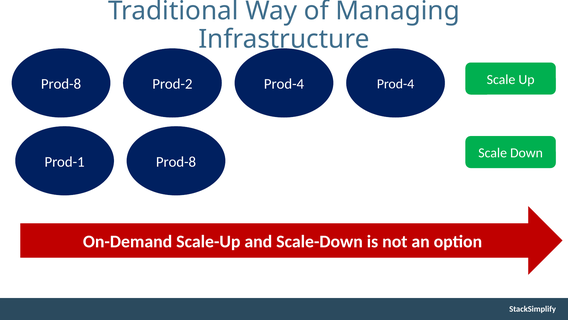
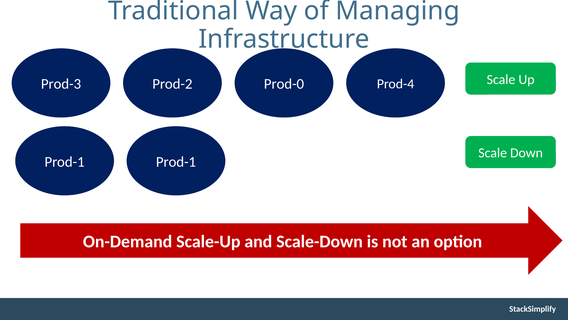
Prod-8 at (61, 84): Prod-8 -> Prod-3
Prod-2 Prod-4: Prod-4 -> Prod-0
Prod-1 Prod-8: Prod-8 -> Prod-1
